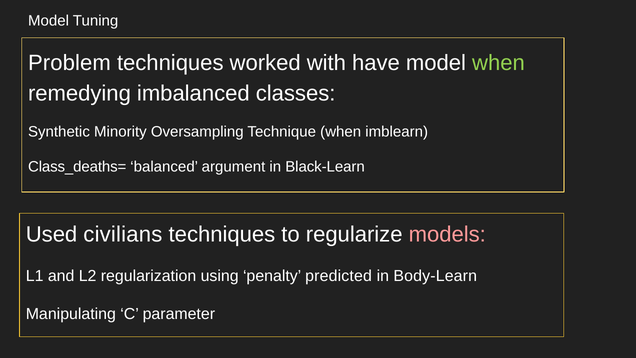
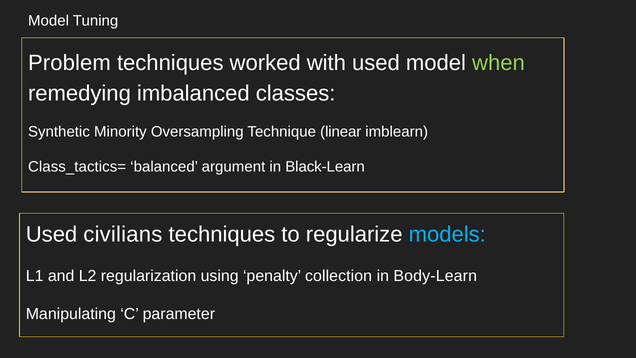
with have: have -> used
Technique when: when -> linear
Class_deaths=: Class_deaths= -> Class_tactics=
models colour: pink -> light blue
predicted: predicted -> collection
